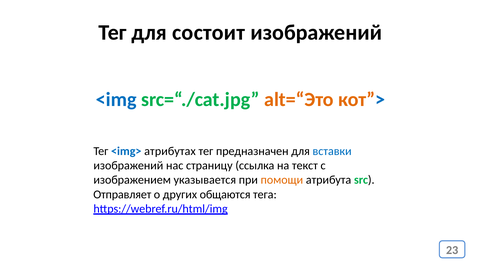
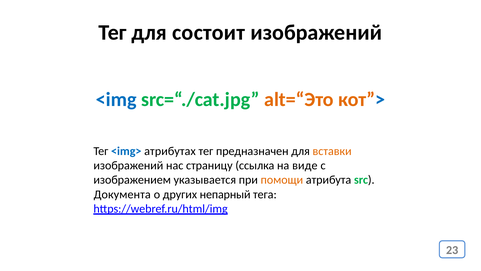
вставки colour: blue -> orange
текст: текст -> виде
Отправляет: Отправляет -> Документа
общаются: общаются -> непарный
